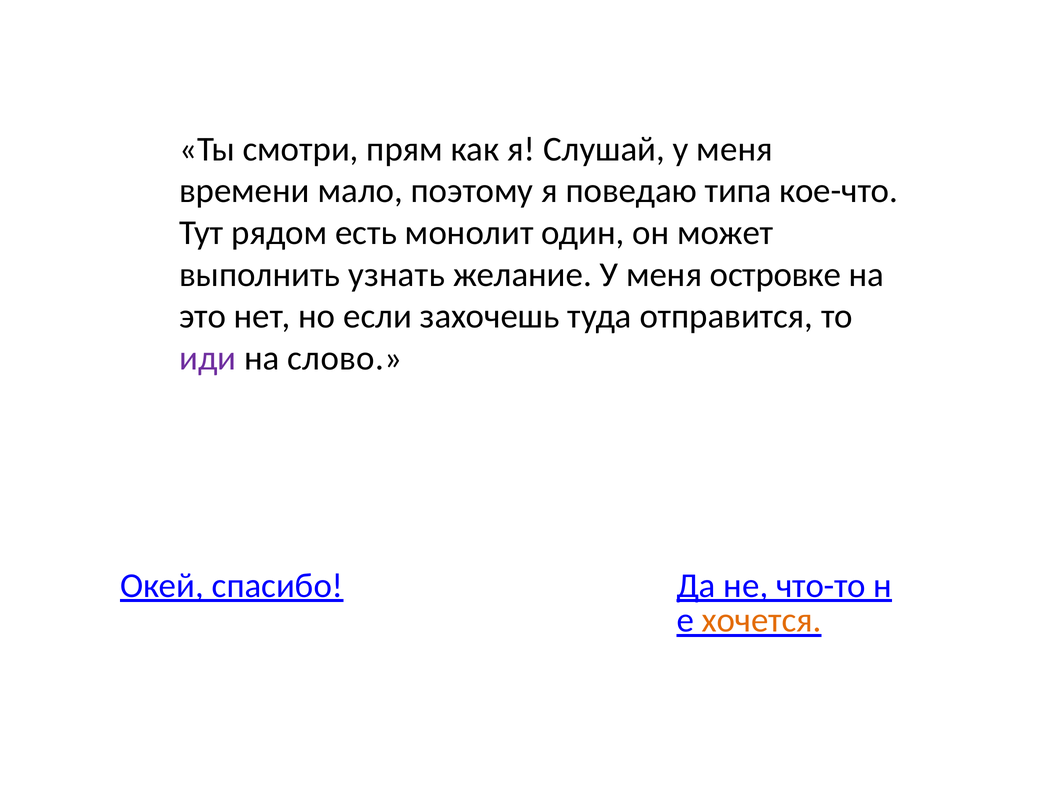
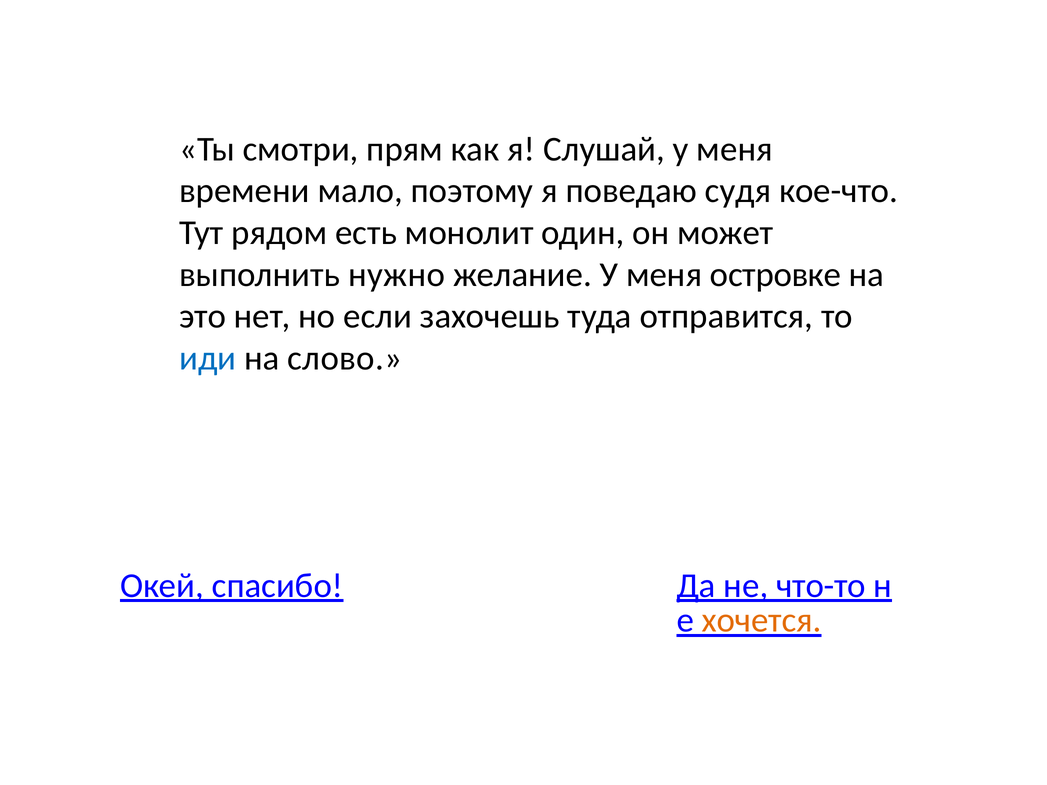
типа: типа -> судя
узнать: узнать -> нужно
иди colour: purple -> blue
